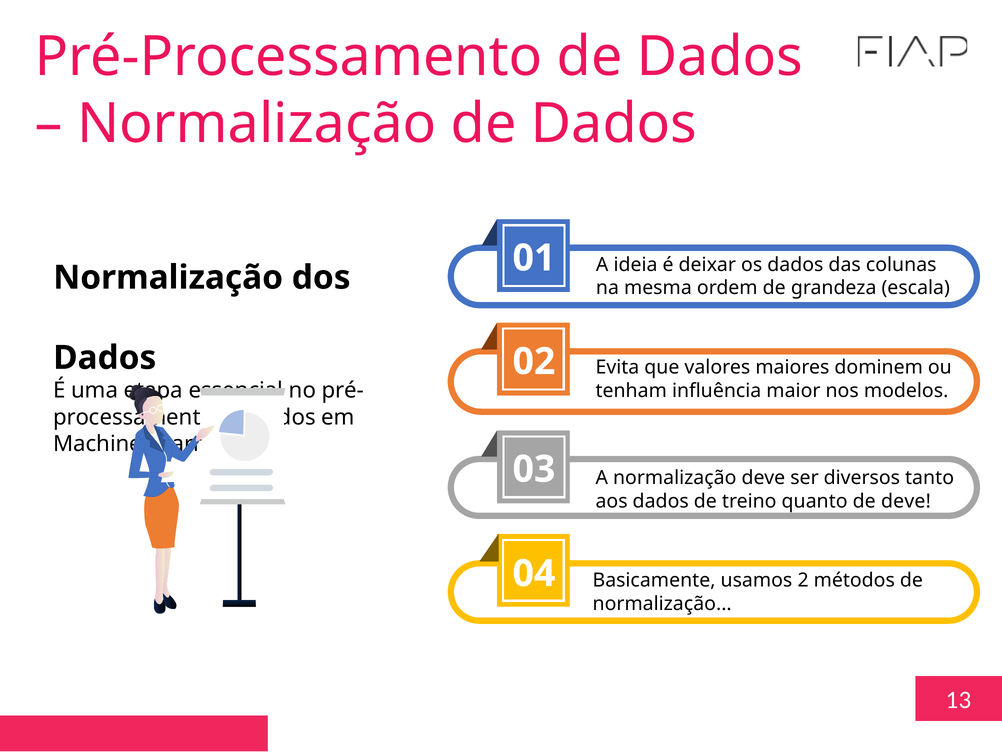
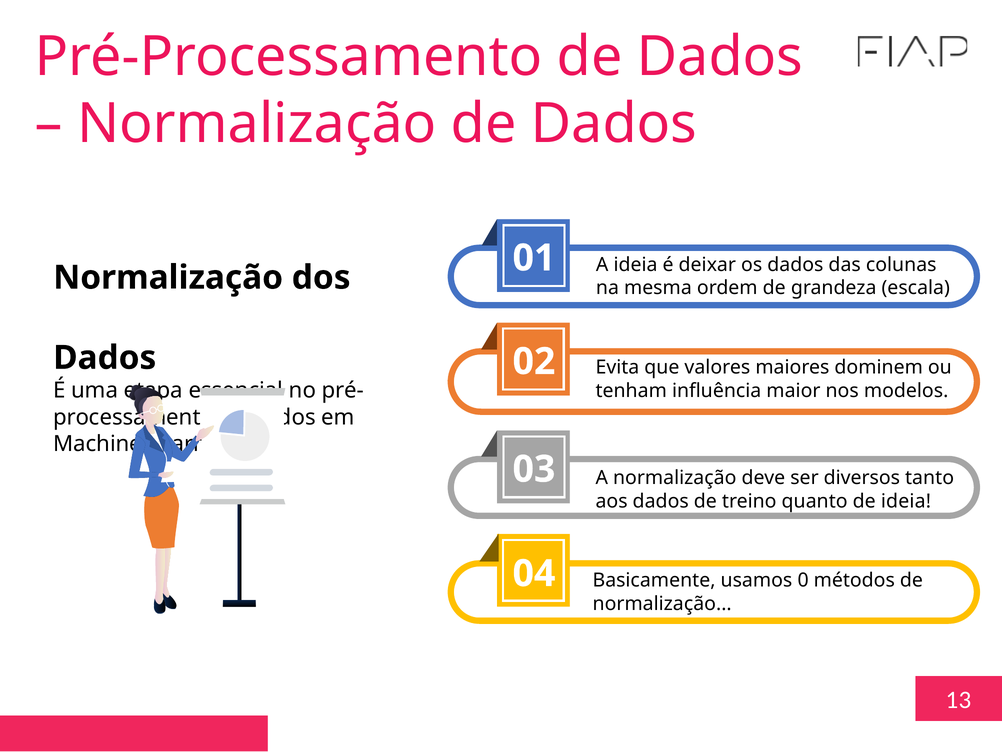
de deve: deve -> ideia
2: 2 -> 0
